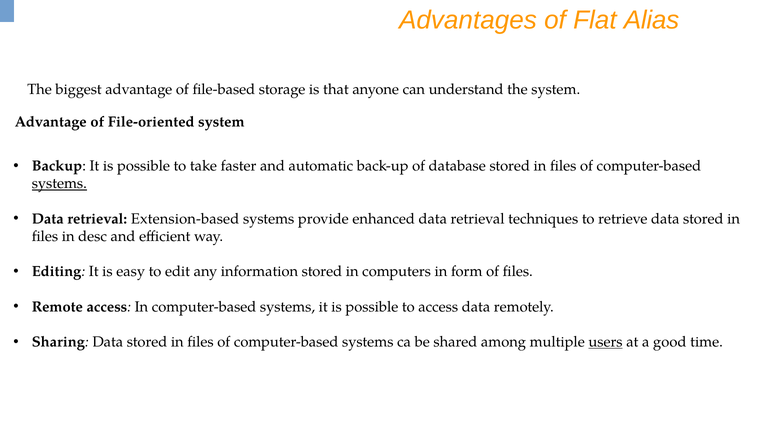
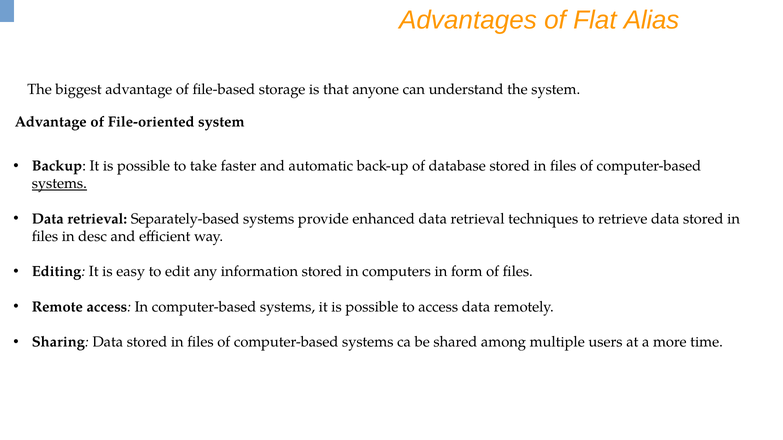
Extension-based: Extension-based -> Separately-based
users underline: present -> none
good: good -> more
